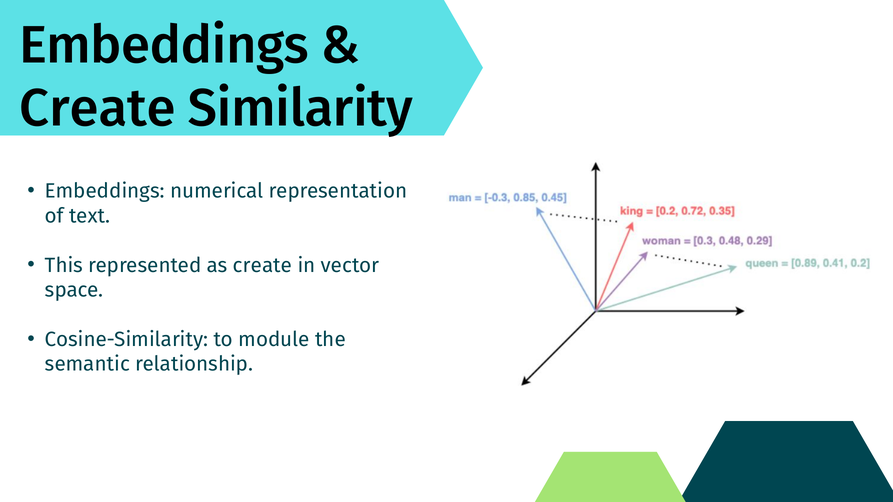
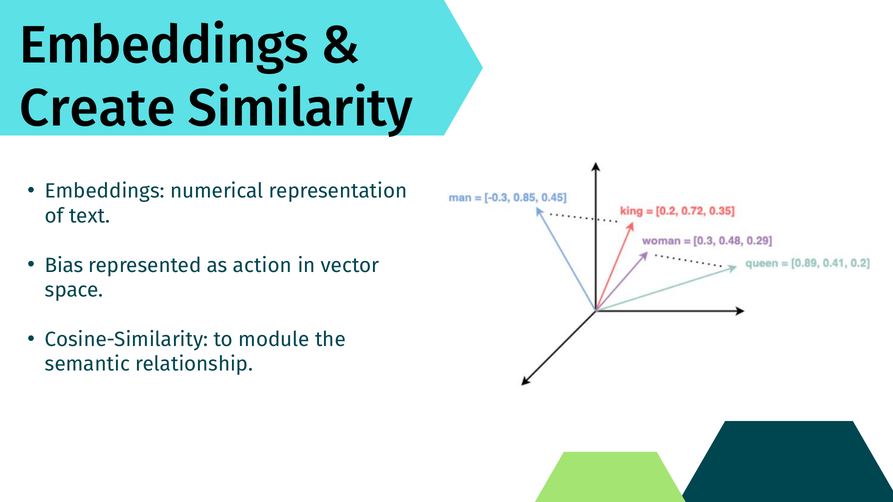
This: This -> Bias
as create: create -> action
